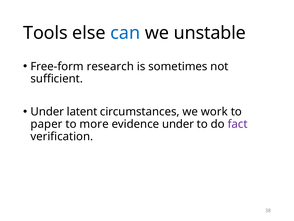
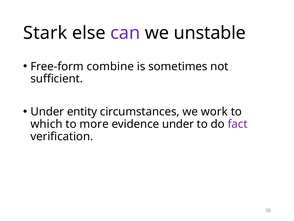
Tools: Tools -> Stark
can colour: blue -> purple
research: research -> combine
latent: latent -> entity
paper: paper -> which
